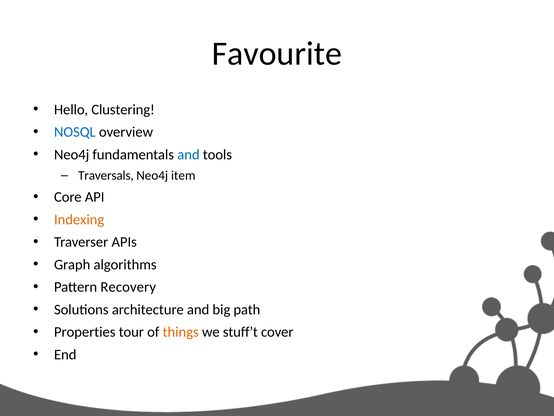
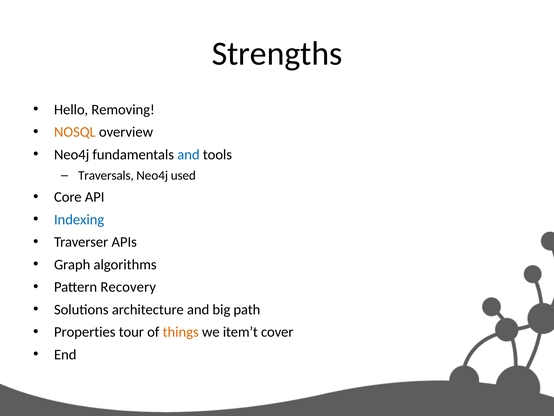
Favourite: Favourite -> Strengths
Clustering: Clustering -> Removing
NOSQL colour: blue -> orange
item: item -> used
Indexing colour: orange -> blue
stuff’t: stuff’t -> item’t
